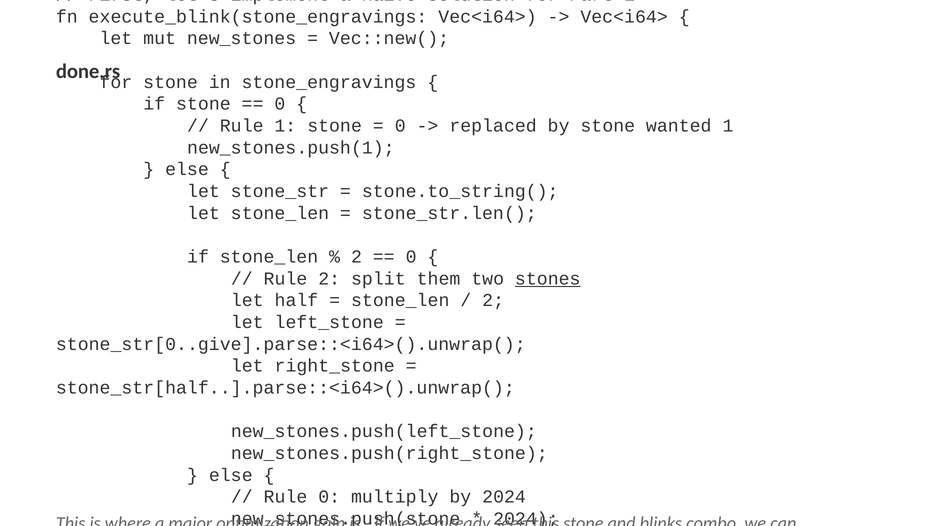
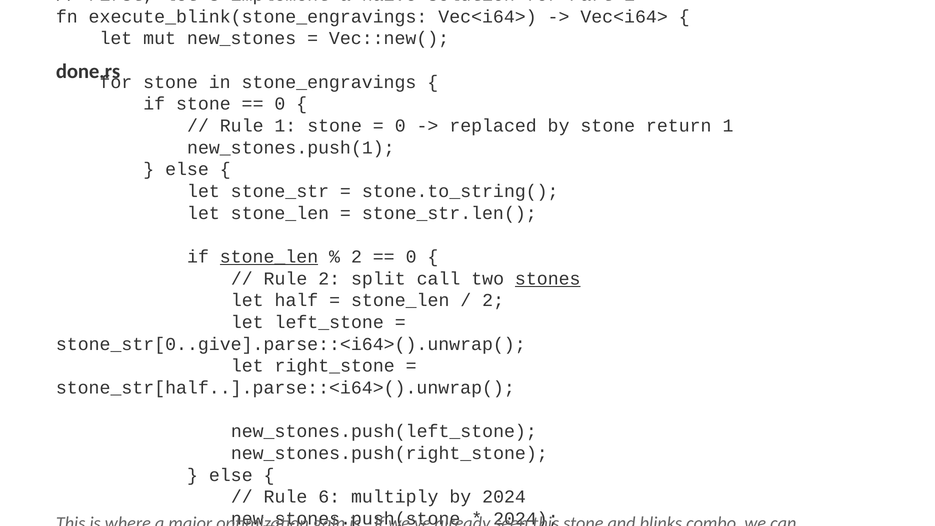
stone wanted: wanted -> return
stone_len at (269, 257) underline: none -> present
them: them -> call
Rule 0: 0 -> 6
